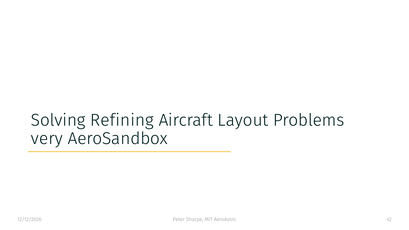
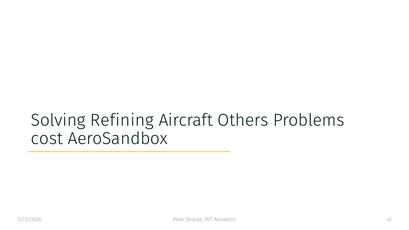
Layout: Layout -> Others
very: very -> cost
